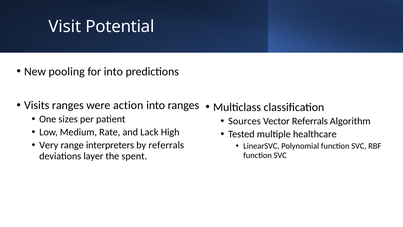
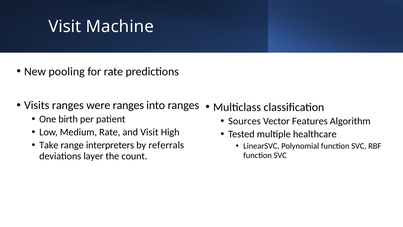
Potential: Potential -> Machine
for into: into -> rate
were action: action -> ranges
sizes: sizes -> birth
Vector Referrals: Referrals -> Features
and Lack: Lack -> Visit
Very: Very -> Take
spent: spent -> count
